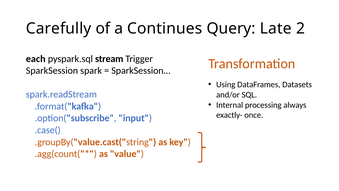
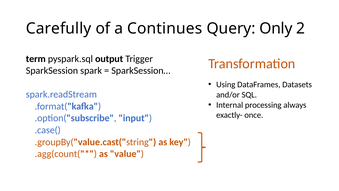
Late: Late -> Only
each: each -> term
stream: stream -> output
